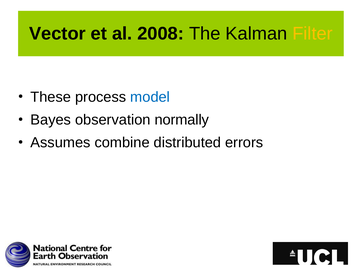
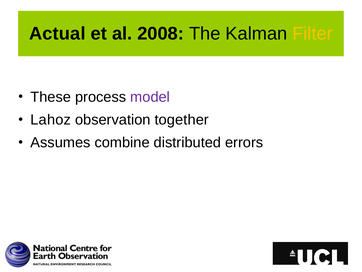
Vector: Vector -> Actual
model colour: blue -> purple
Bayes: Bayes -> Lahoz
normally: normally -> together
